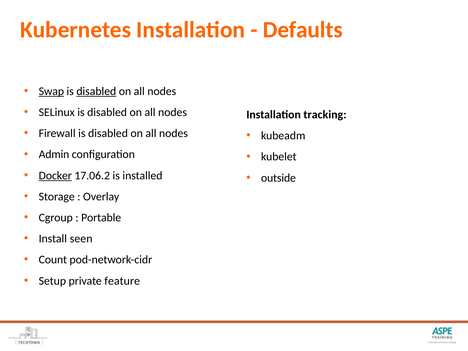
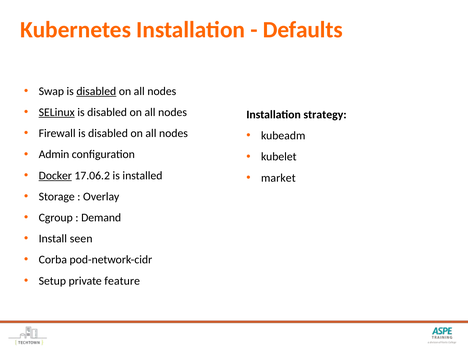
Swap underline: present -> none
SELinux underline: none -> present
tracking: tracking -> strategy
outside: outside -> market
Portable: Portable -> Demand
Count: Count -> Corba
